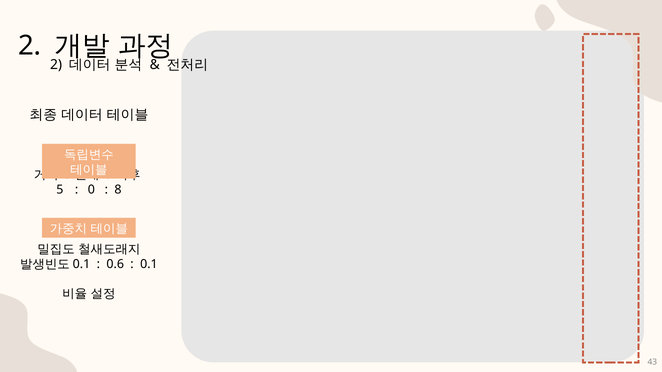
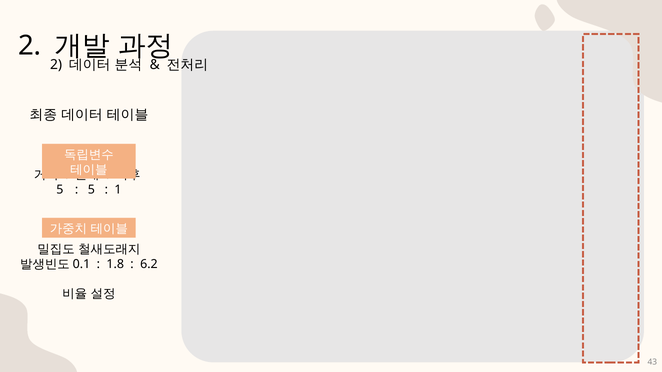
0 at (91, 190): 0 -> 5
8: 8 -> 1
0.6: 0.6 -> 1.8
0.1: 0.1 -> 6.2
